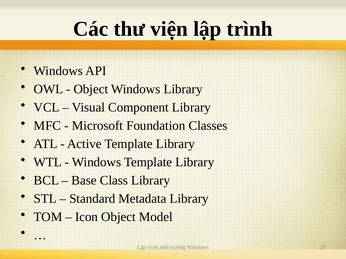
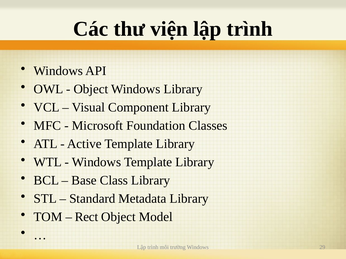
Icon: Icon -> Rect
